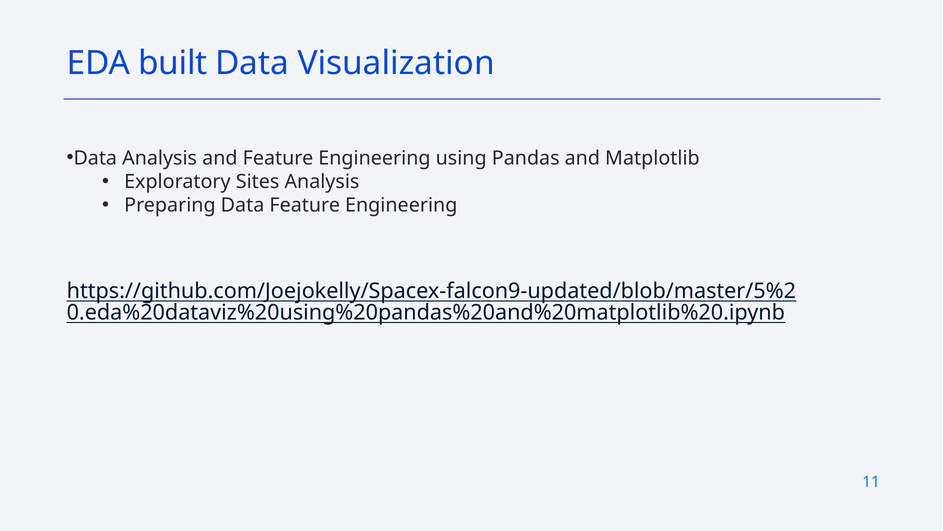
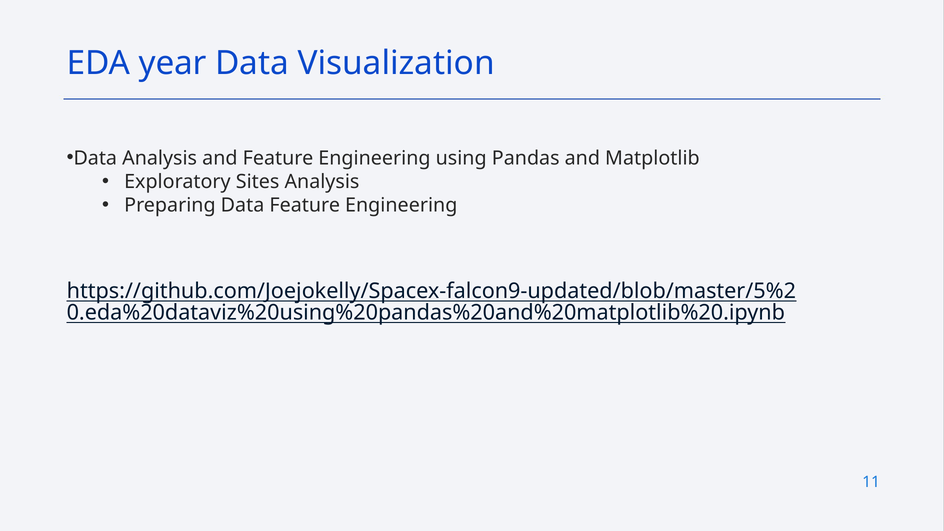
built: built -> year
